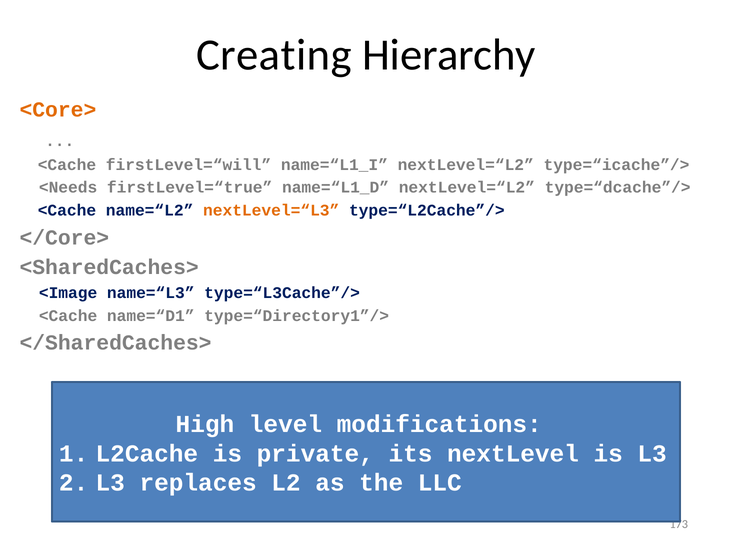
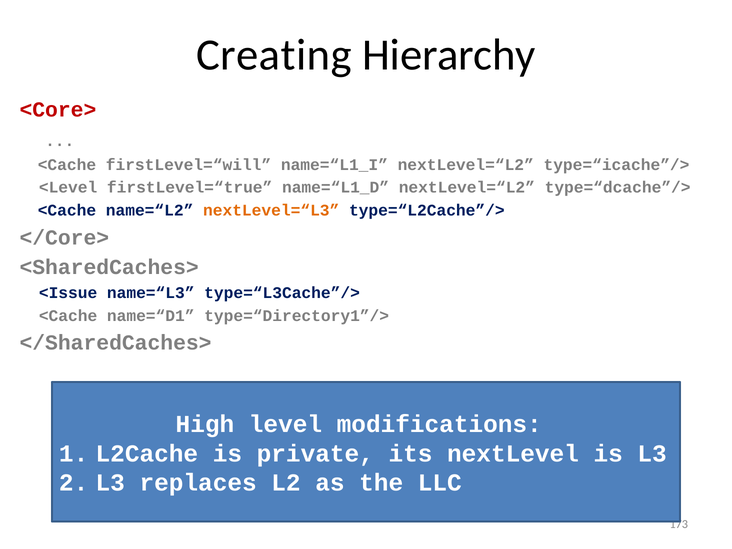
<Core> colour: orange -> red
<Needs: <Needs -> <Level
<Image: <Image -> <Issue
